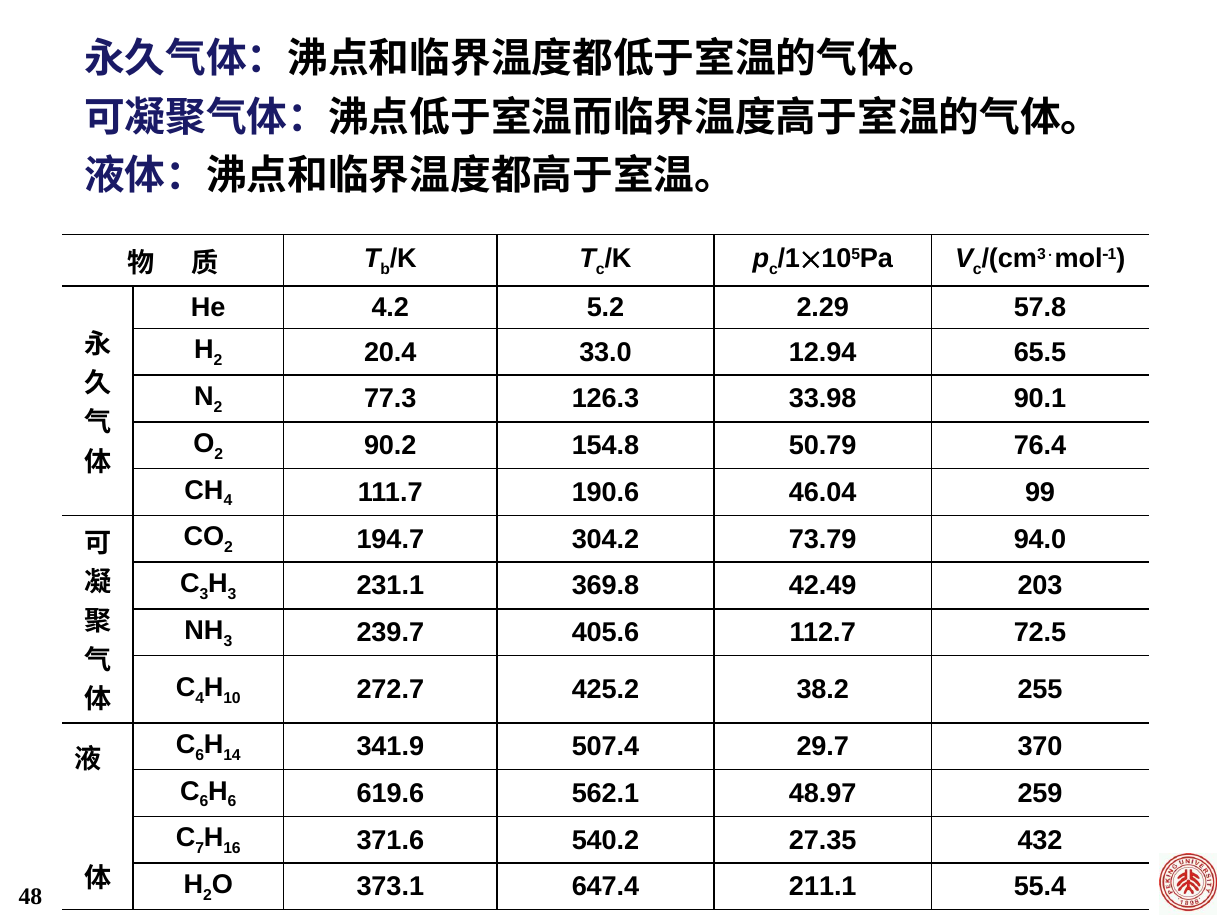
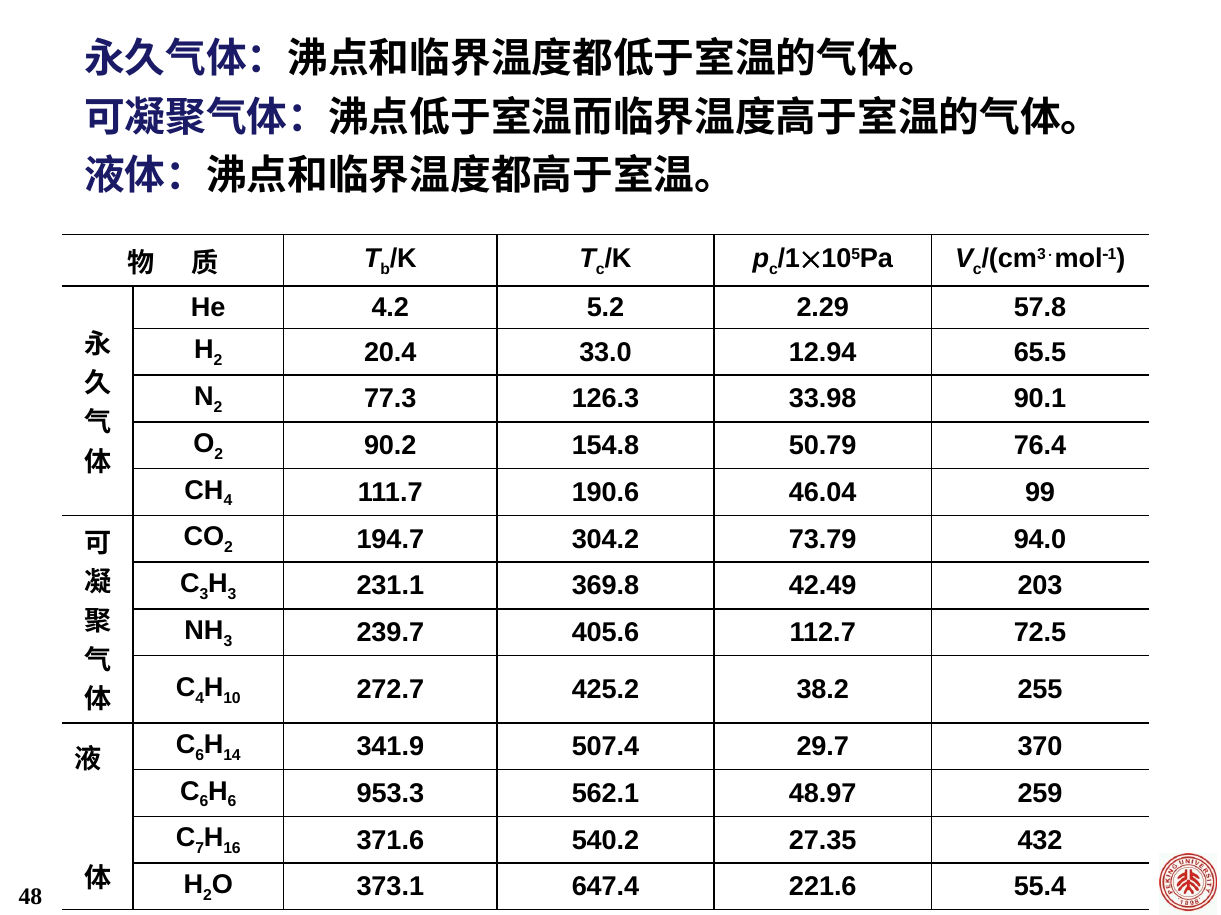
619.6: 619.6 -> 953.3
211.1: 211.1 -> 221.6
